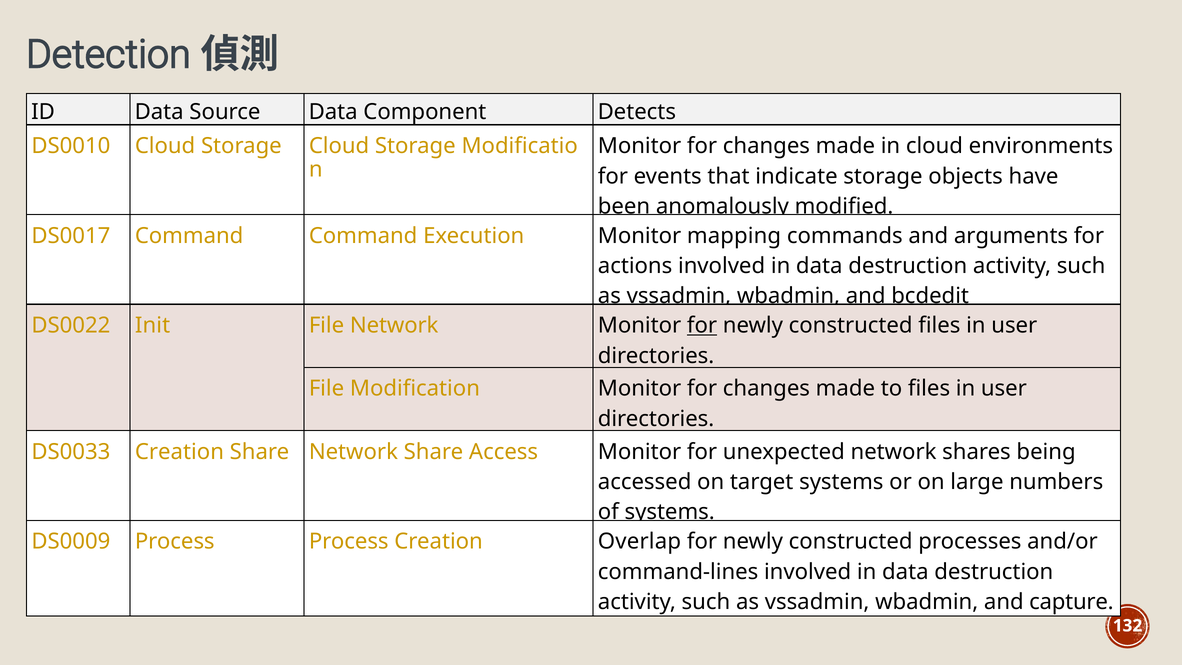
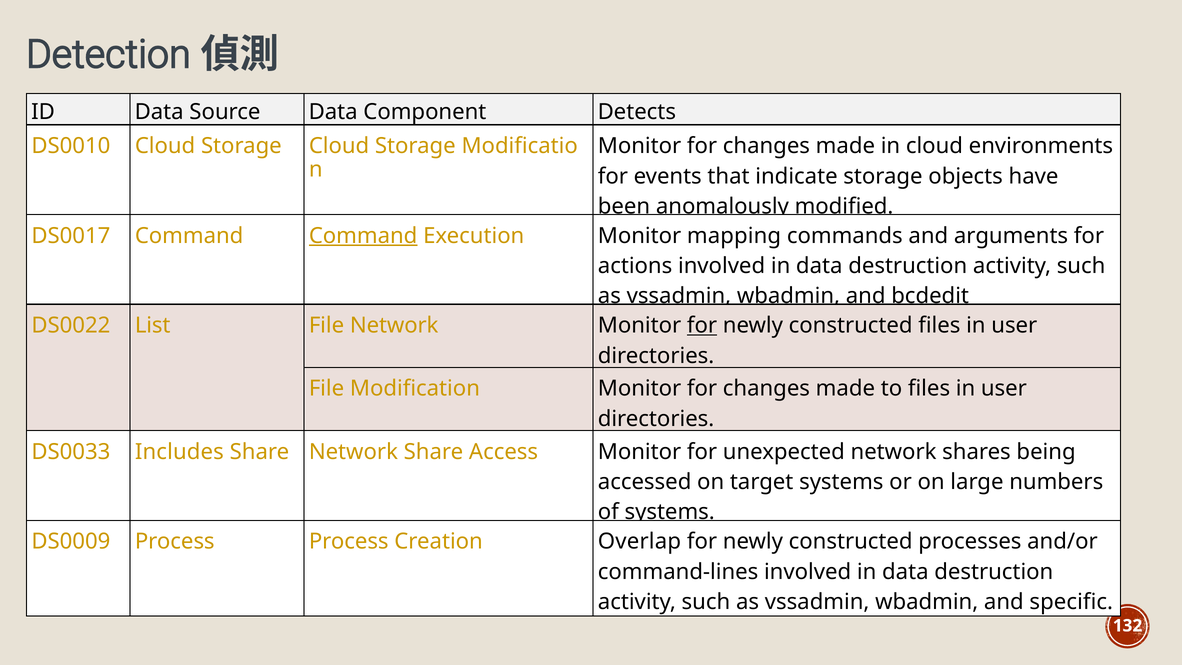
Command at (363, 236) underline: none -> present
Init: Init -> List
DS0033 Creation: Creation -> Includes
capture: capture -> specific
